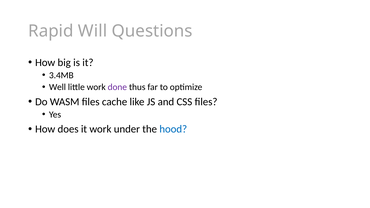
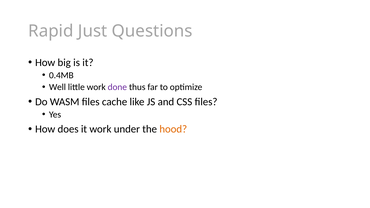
Will: Will -> Just
3.4MB: 3.4MB -> 0.4MB
hood colour: blue -> orange
